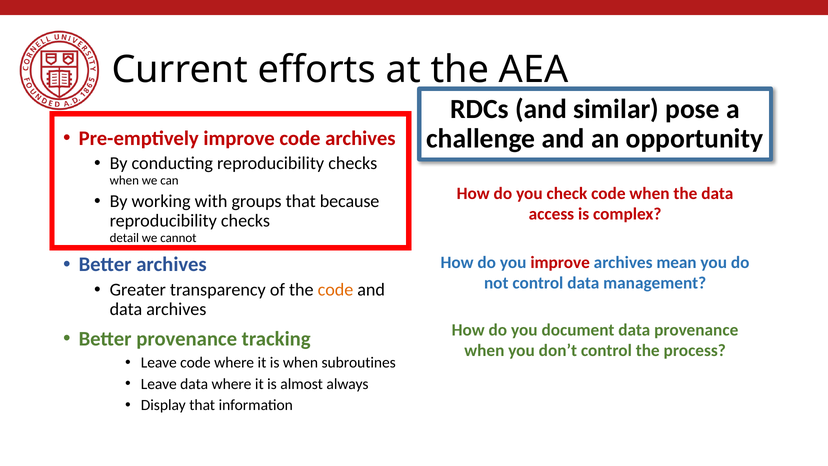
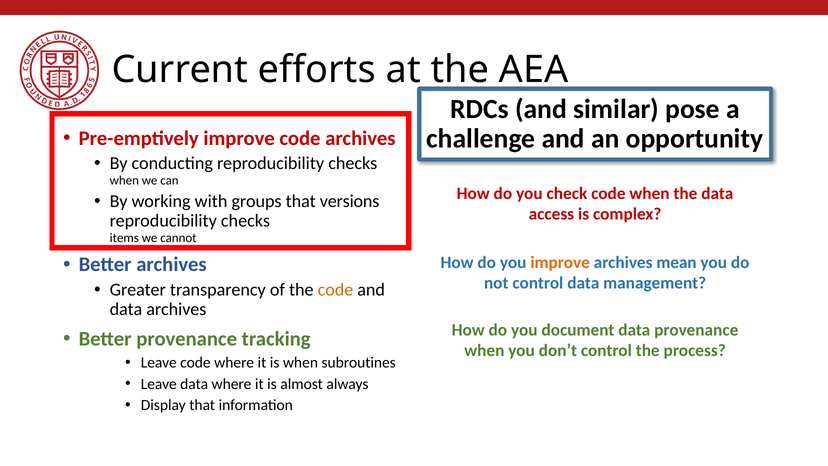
because: because -> versions
detail: detail -> items
improve at (560, 262) colour: red -> orange
